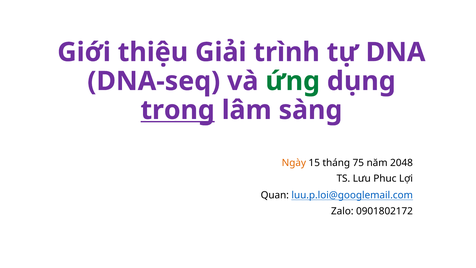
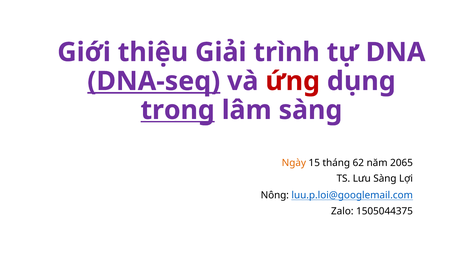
DNA-seq underline: none -> present
ứng colour: green -> red
75: 75 -> 62
2048: 2048 -> 2065
Lưu Phuc: Phuc -> Sàng
Quan: Quan -> Nông
0901802172: 0901802172 -> 1505044375
